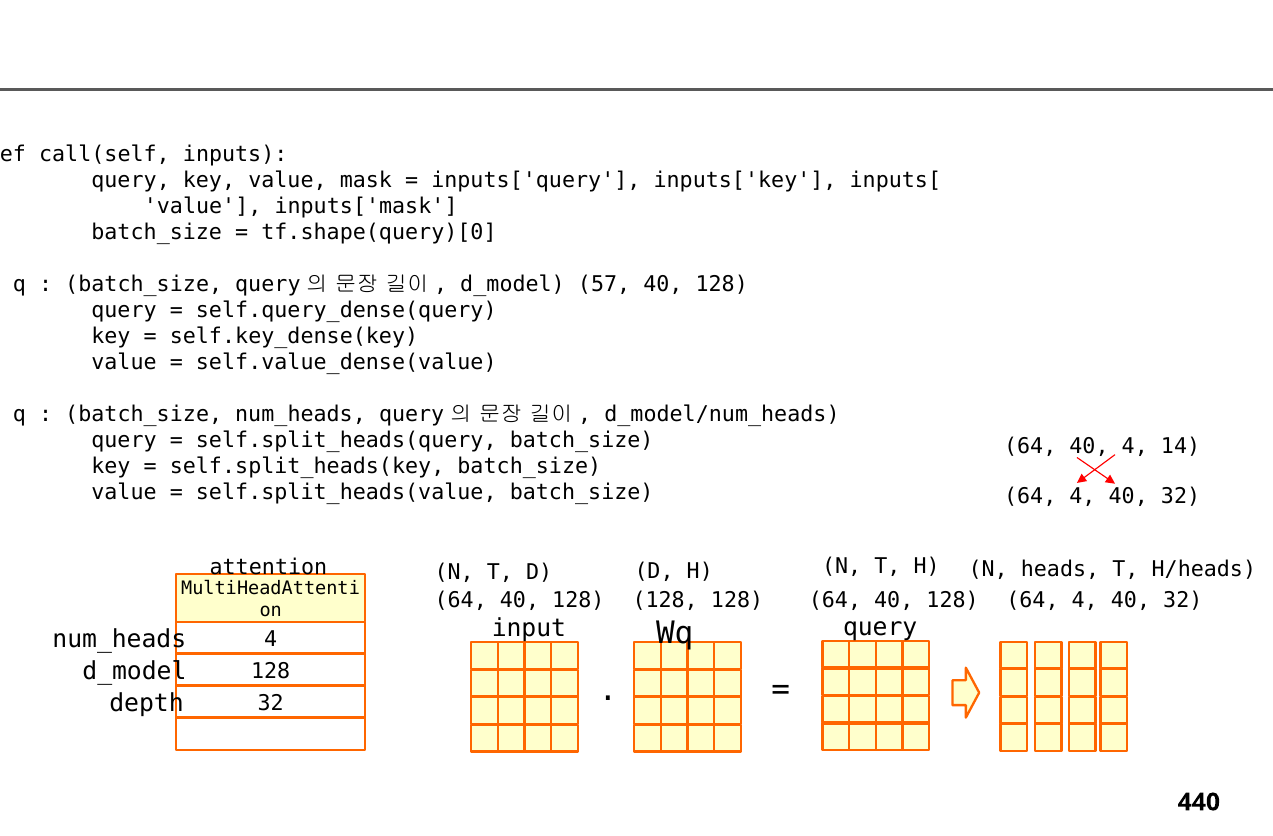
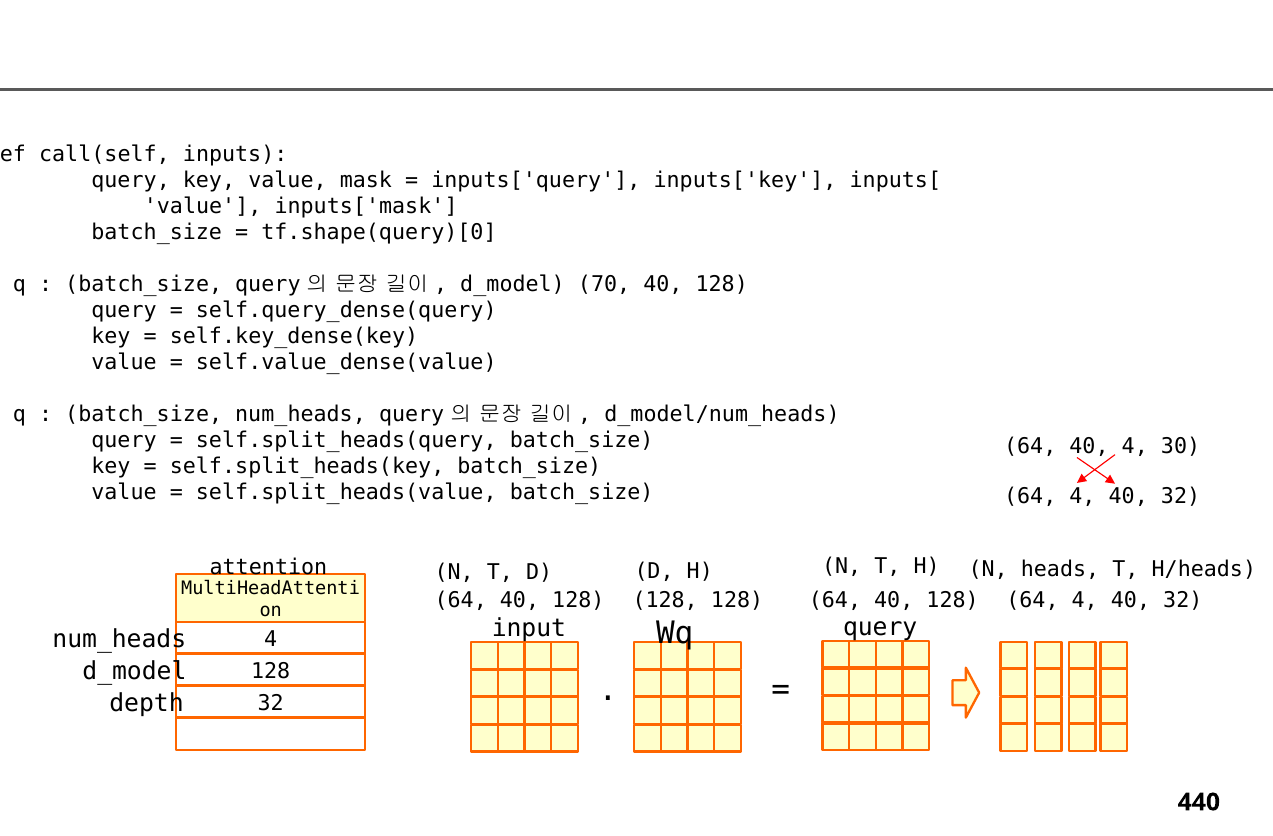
57: 57 -> 70
14: 14 -> 30
